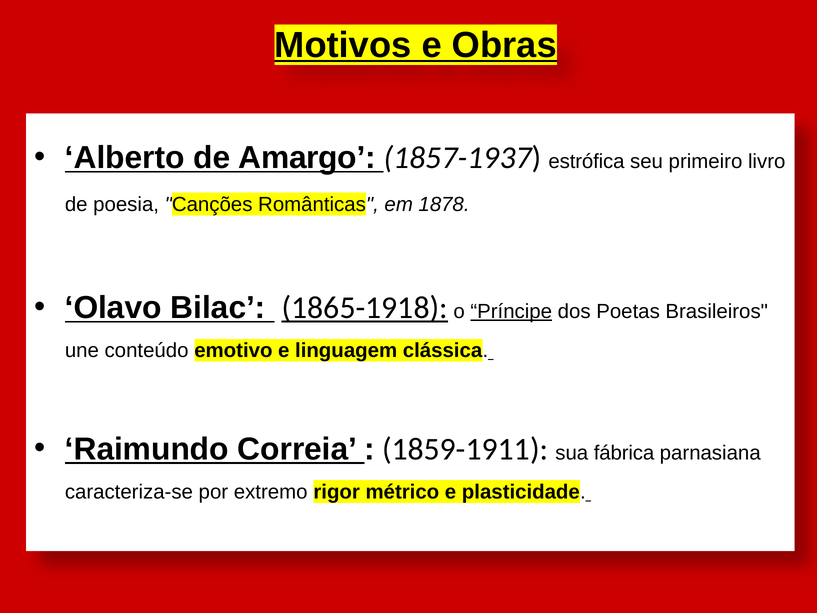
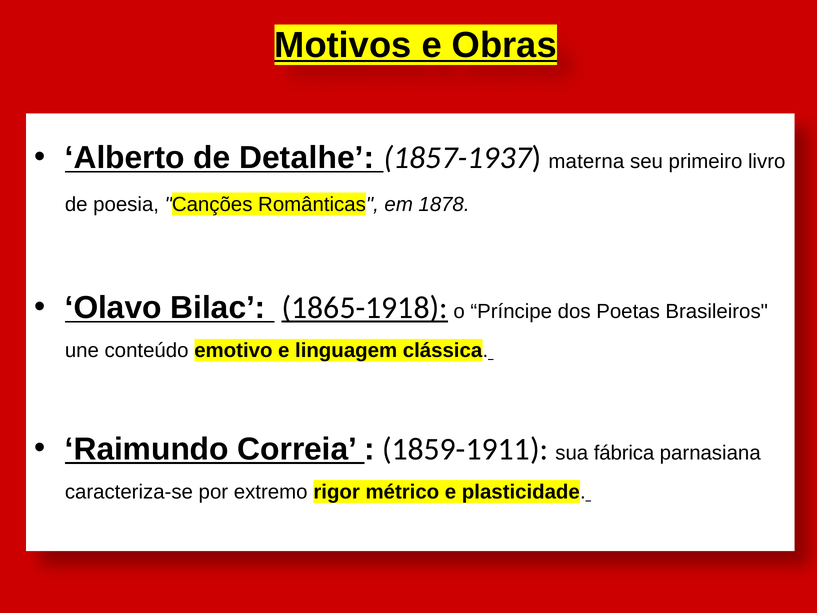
Amargo: Amargo -> Detalhe
estrófica: estrófica -> materna
Príncipe underline: present -> none
